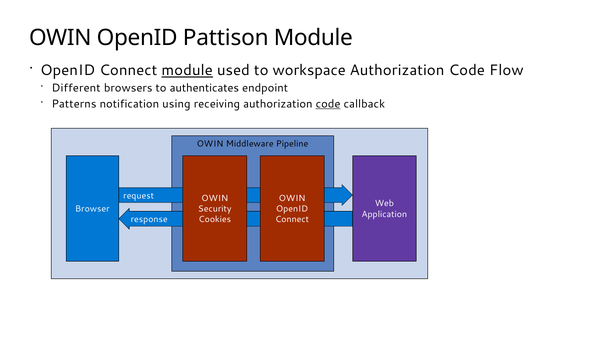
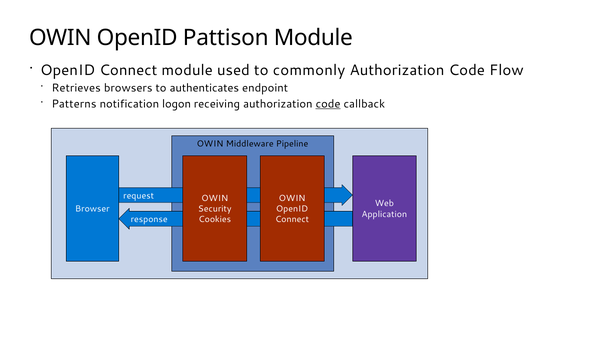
module at (187, 70) underline: present -> none
workspace: workspace -> commonly
Different: Different -> Retrieves
using: using -> logon
